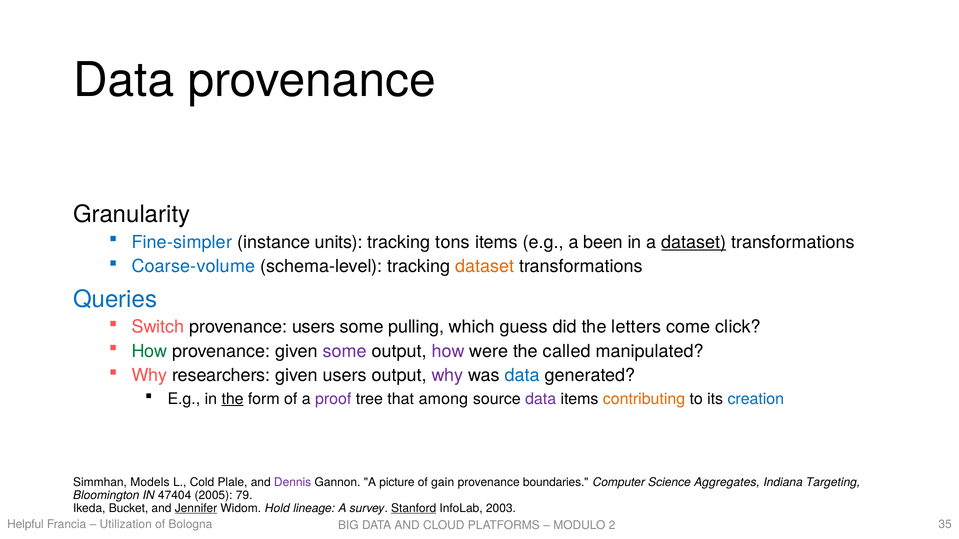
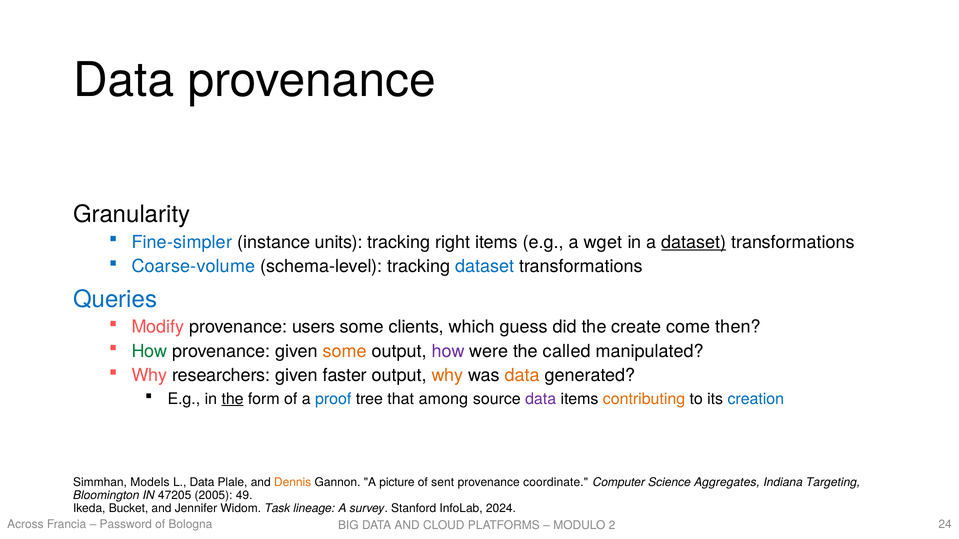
tons: tons -> right
been: been -> wget
dataset at (485, 267) colour: orange -> blue
Switch: Switch -> Modify
pulling: pulling -> clients
letters: letters -> create
click: click -> then
some at (345, 351) colour: purple -> orange
given users: users -> faster
why at (447, 376) colour: purple -> orange
data at (522, 376) colour: blue -> orange
proof colour: purple -> blue
L Cold: Cold -> Data
Dennis colour: purple -> orange
gain: gain -> sent
boundaries: boundaries -> coordinate
47404: 47404 -> 47205
79: 79 -> 49
Jennifer underline: present -> none
Hold: Hold -> Task
Stanford underline: present -> none
2003: 2003 -> 2024
Helpful: Helpful -> Across
Utilization: Utilization -> Password
35: 35 -> 24
